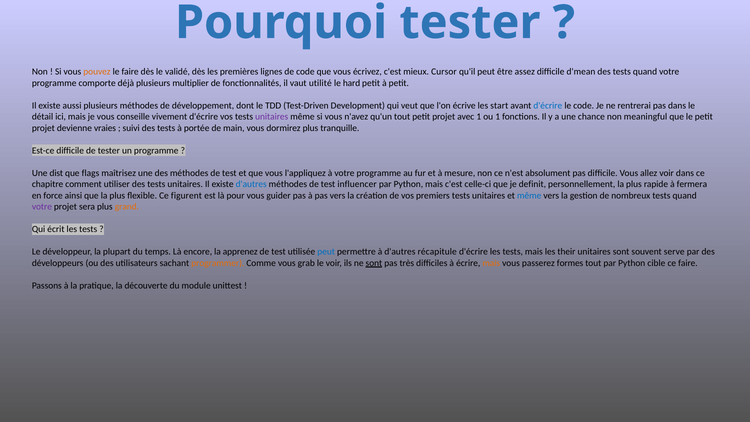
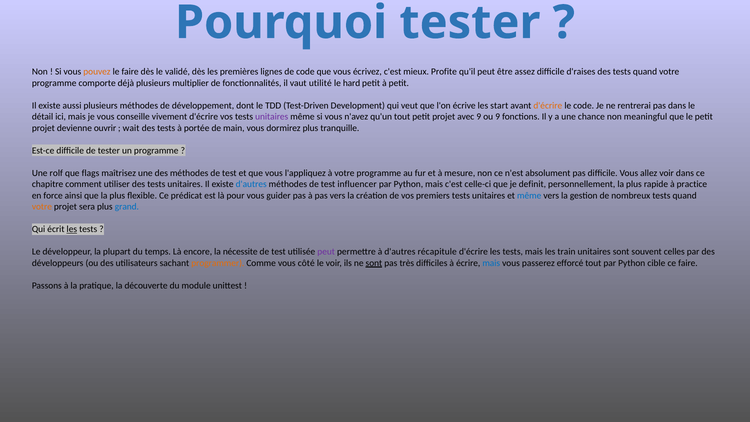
Cursor: Cursor -> Profite
d'mean: d'mean -> d'raises
d'écrire at (548, 105) colour: blue -> orange
avec 1: 1 -> 9
ou 1: 1 -> 9
vraies: vraies -> ouvrir
suivi: suivi -> wait
dist: dist -> rolf
fermera: fermera -> practice
figurent: figurent -> prédicat
votre at (42, 207) colour: purple -> orange
grand colour: orange -> blue
les at (72, 229) underline: none -> present
apprenez: apprenez -> nécessite
peut at (326, 252) colour: blue -> purple
their: their -> train
serve: serve -> celles
grab: grab -> côté
mais at (491, 263) colour: orange -> blue
formes: formes -> efforcé
